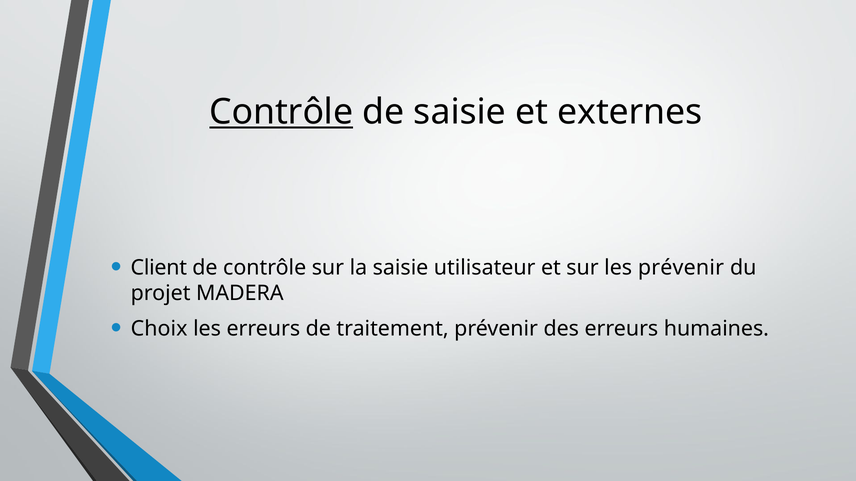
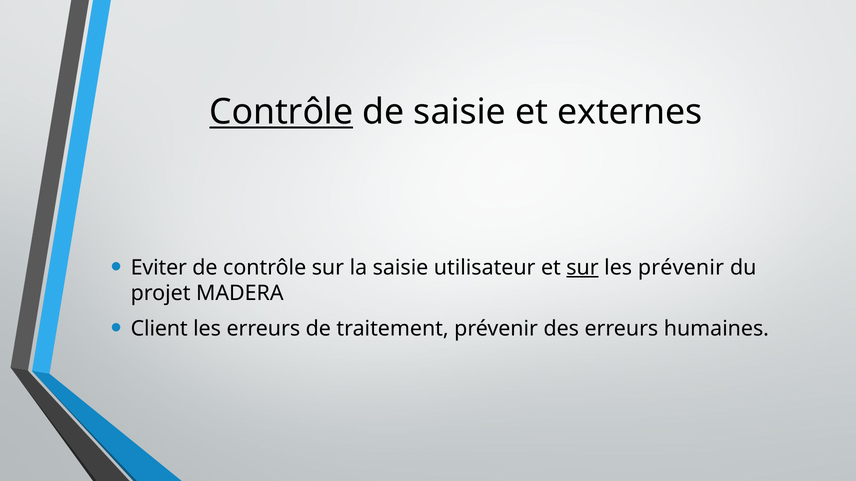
Client: Client -> Eviter
sur at (582, 268) underline: none -> present
Choix: Choix -> Client
